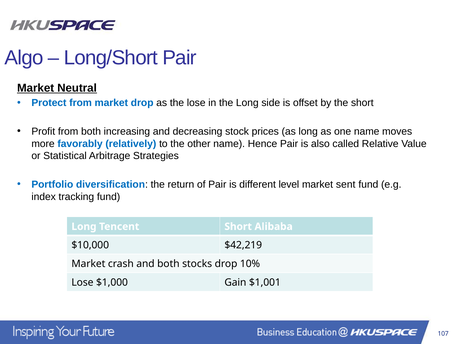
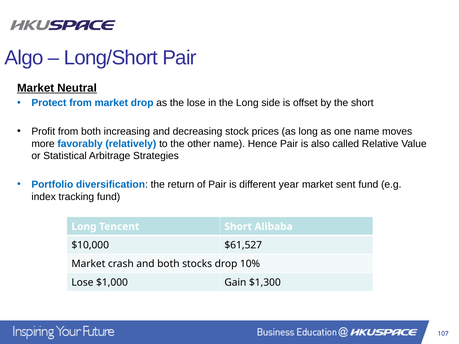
level: level -> year
$42,219: $42,219 -> $61,527
$1,001: $1,001 -> $1,300
